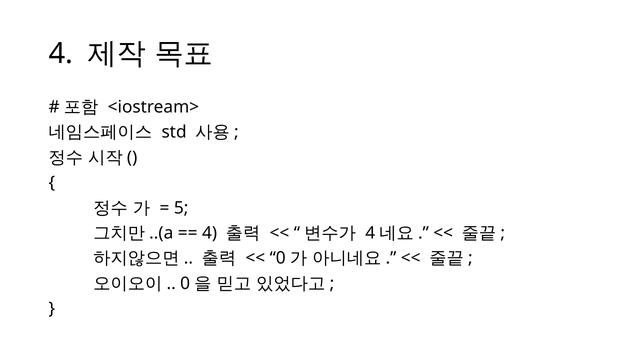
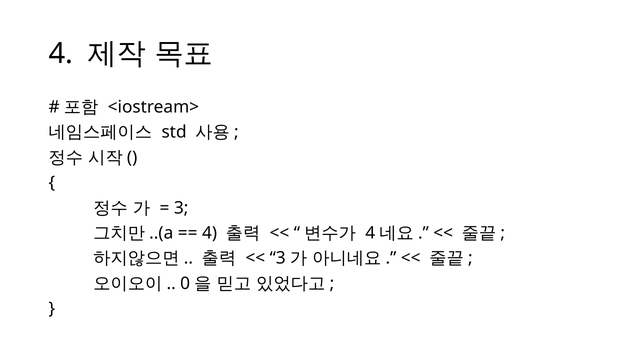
5 at (181, 208): 5 -> 3
0 at (278, 259): 0 -> 3
